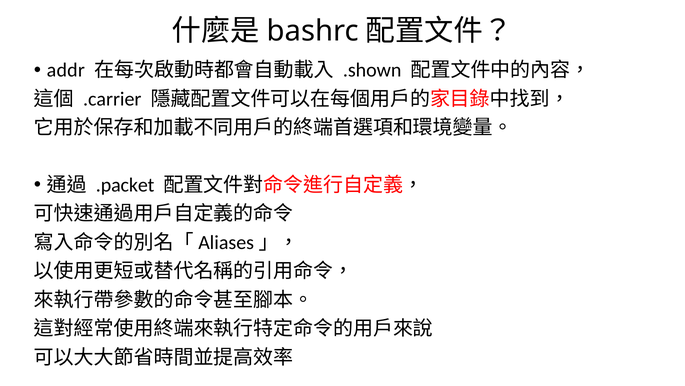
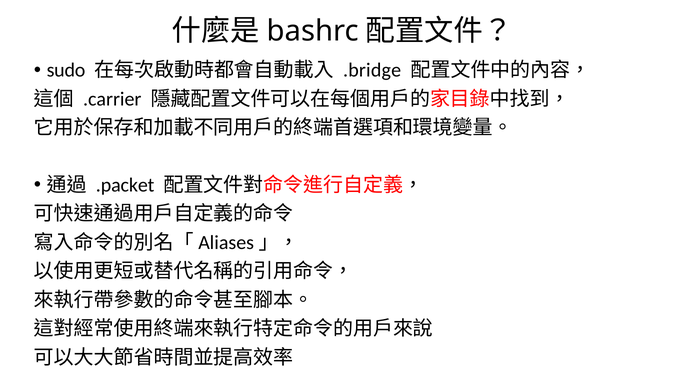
addr: addr -> sudo
.shown: .shown -> .bridge
